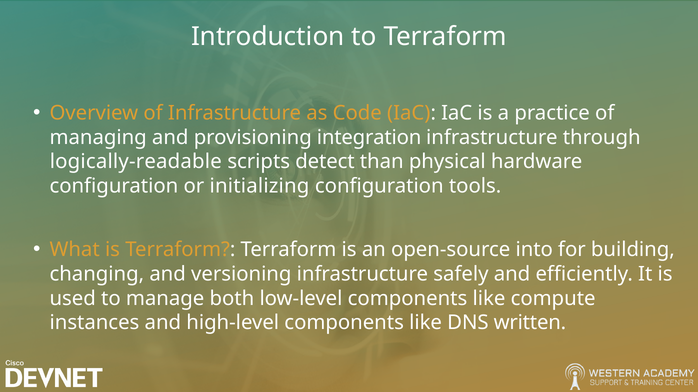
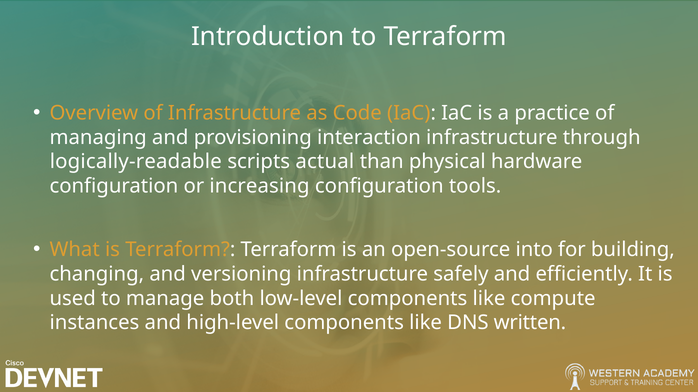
integration: integration -> interaction
detect: detect -> actual
initializing: initializing -> increasing
